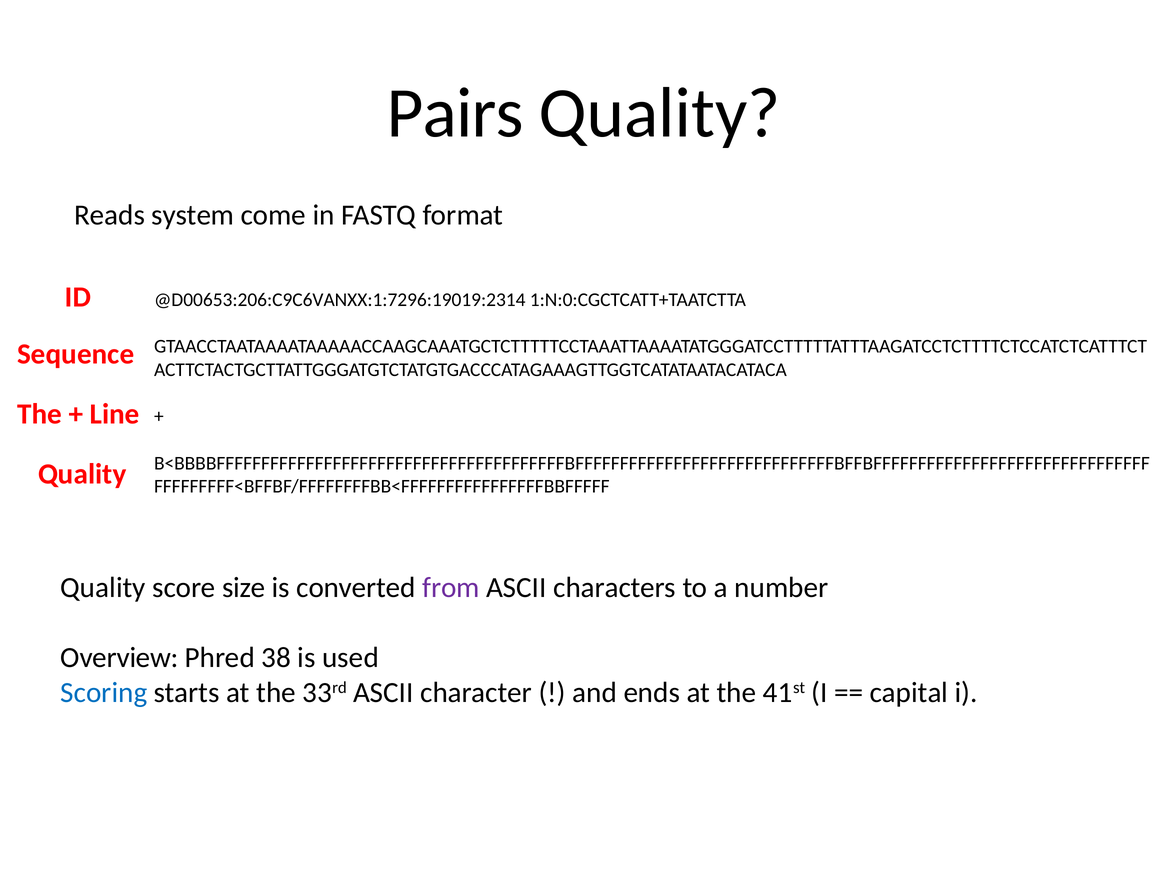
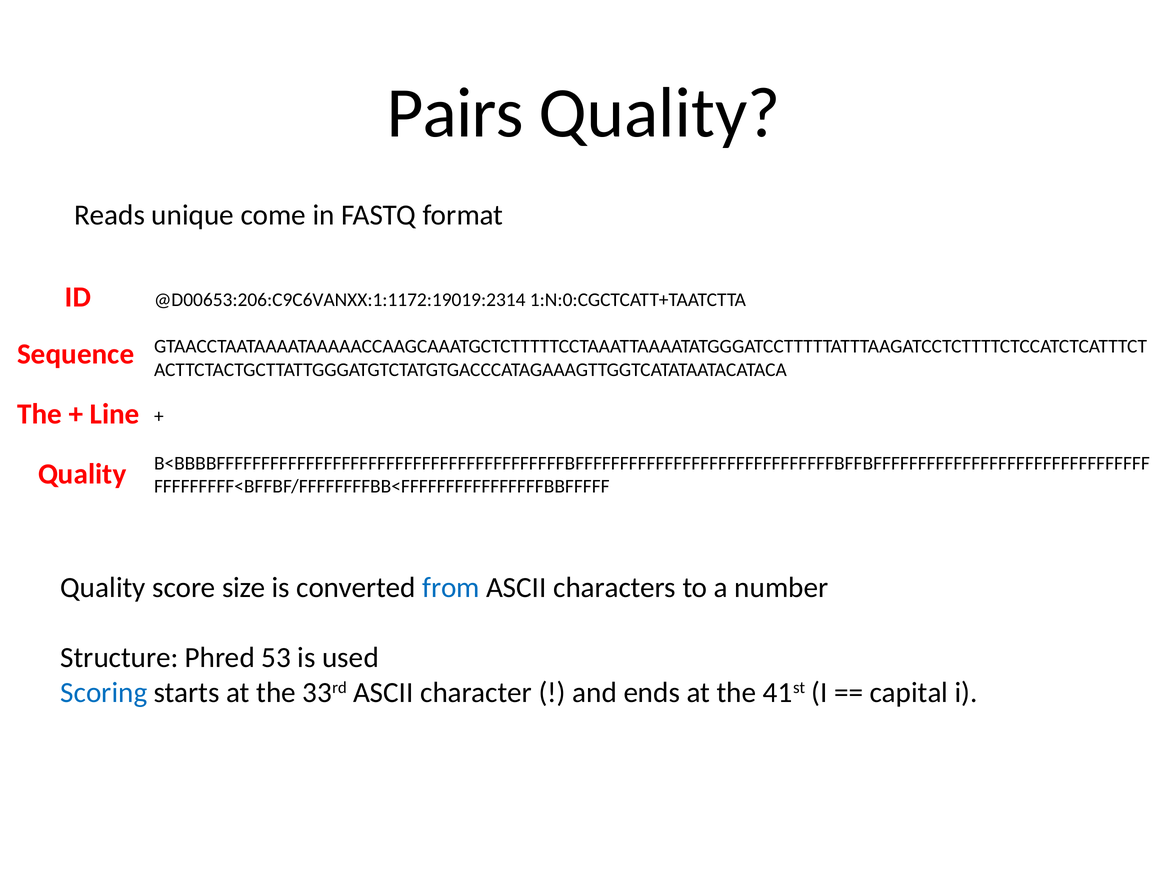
system: system -> unique
@D00653:206:C9C6VANXX:1:7296:19019:2314: @D00653:206:C9C6VANXX:1:7296:19019:2314 -> @D00653:206:C9C6VANXX:1:1172:19019:2314
from colour: purple -> blue
Overview: Overview -> Structure
38: 38 -> 53
